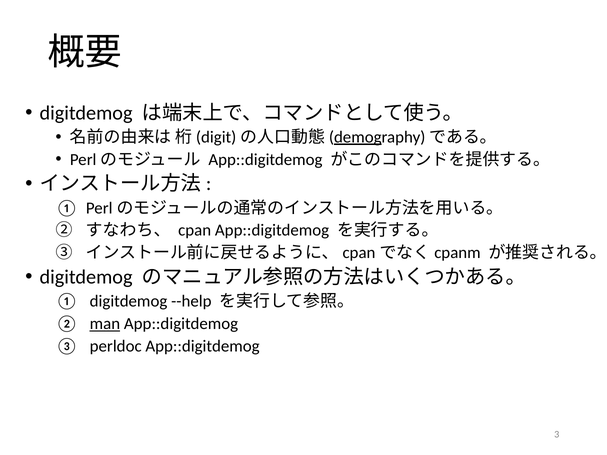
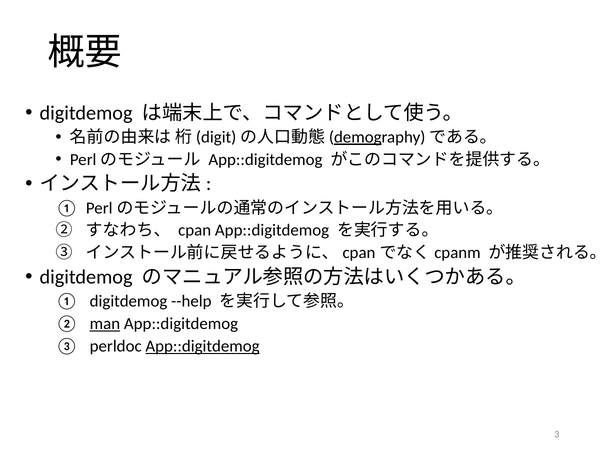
App::digitdemog at (203, 346) underline: none -> present
